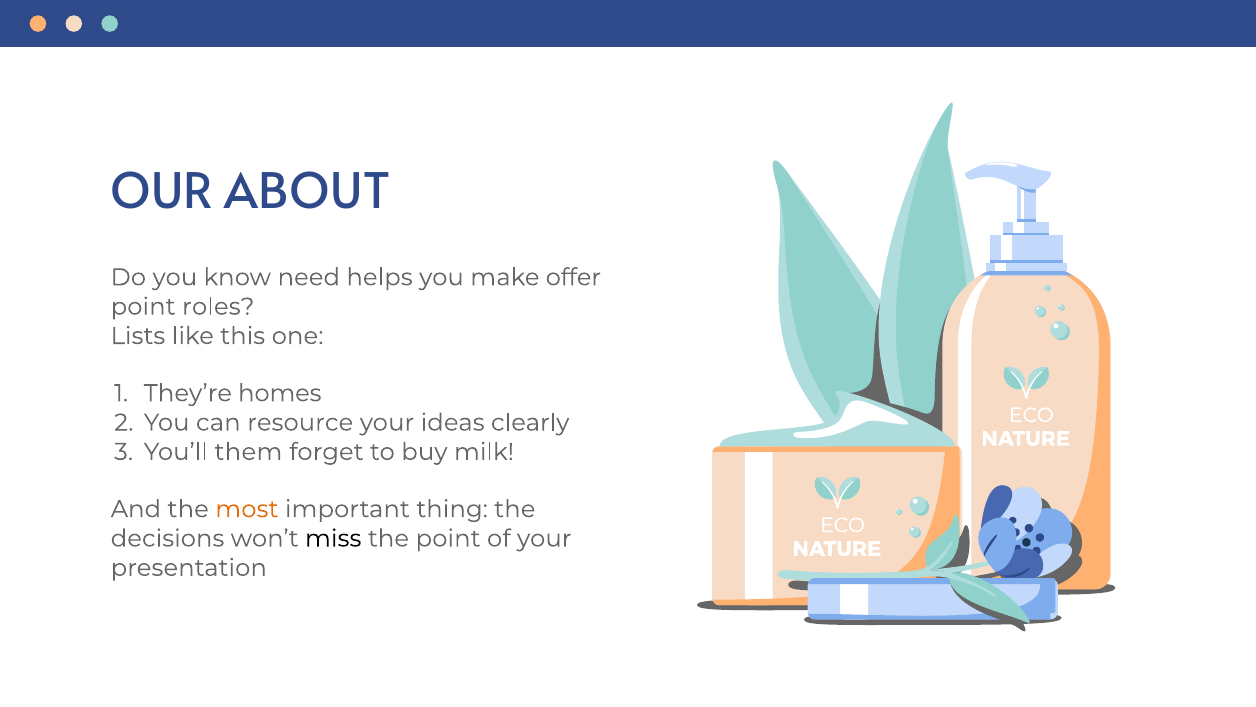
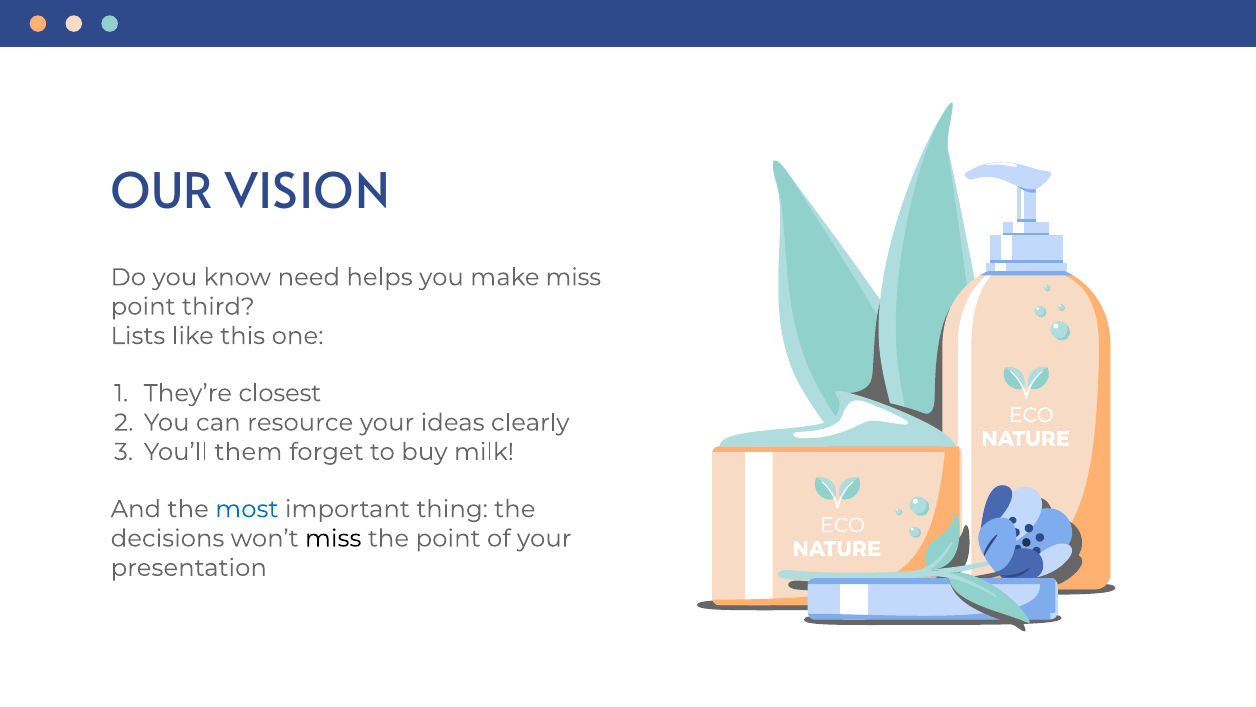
ABOUT: ABOUT -> VISION
make offer: offer -> miss
roles: roles -> third
homes: homes -> closest
most colour: orange -> blue
